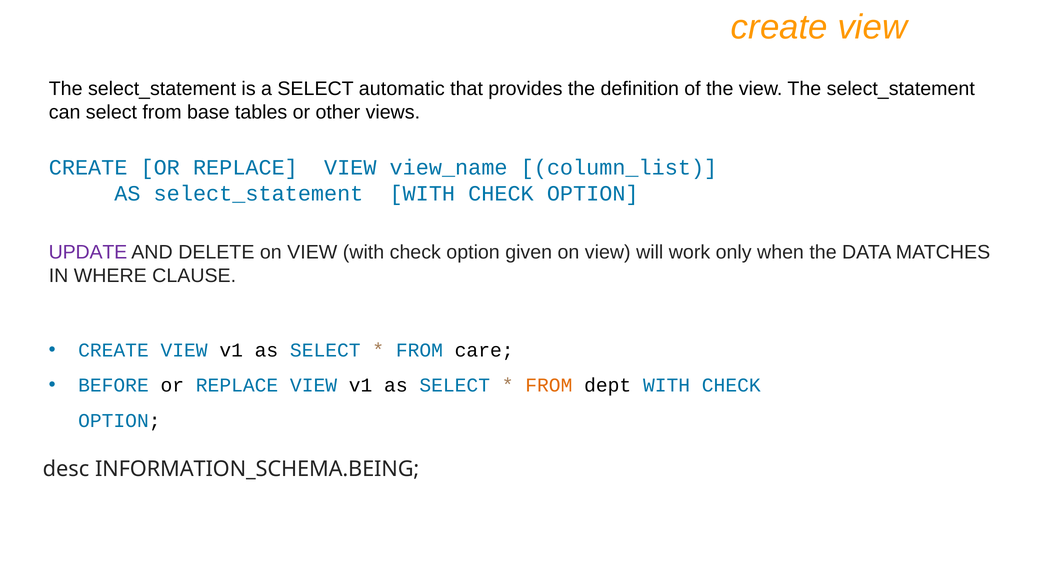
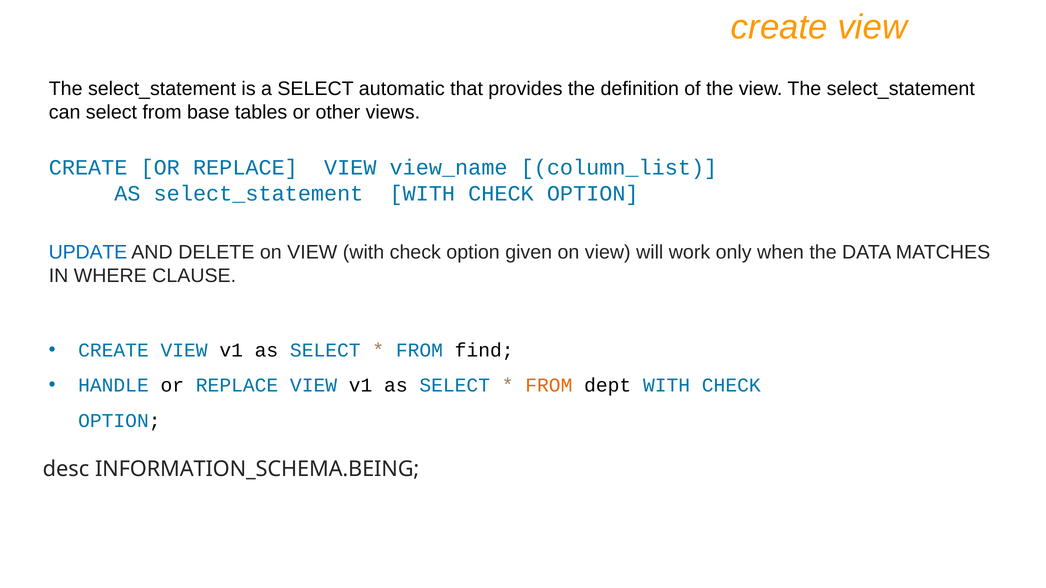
UPDATE colour: purple -> blue
care: care -> find
BEFORE: BEFORE -> HANDLE
